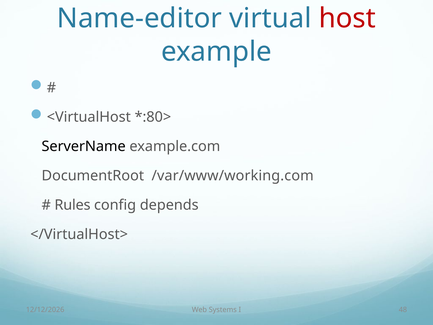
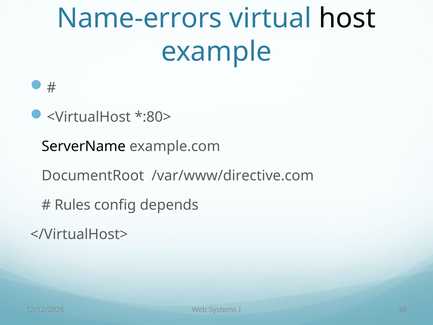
Name-editor: Name-editor -> Name-errors
host colour: red -> black
/var/www/working.com: /var/www/working.com -> /var/www/directive.com
